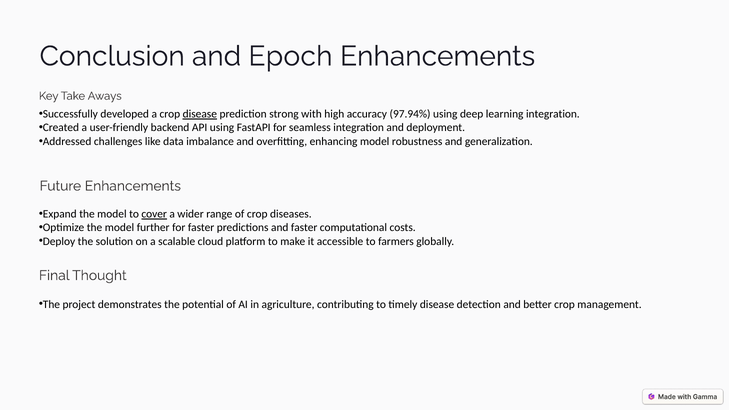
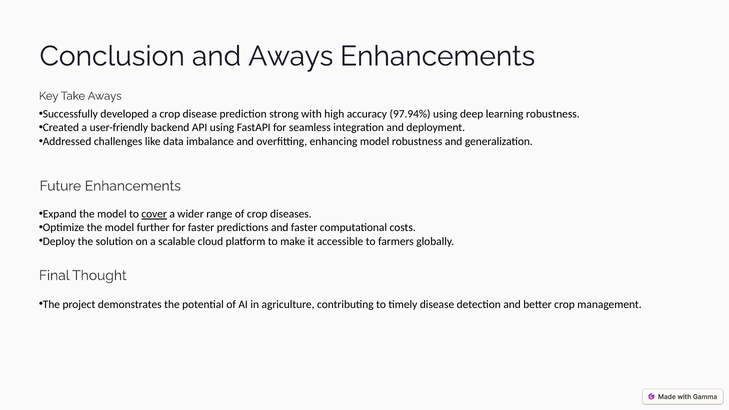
and Epoch: Epoch -> Aways
disease at (200, 114) underline: present -> none
learning integration: integration -> robustness
